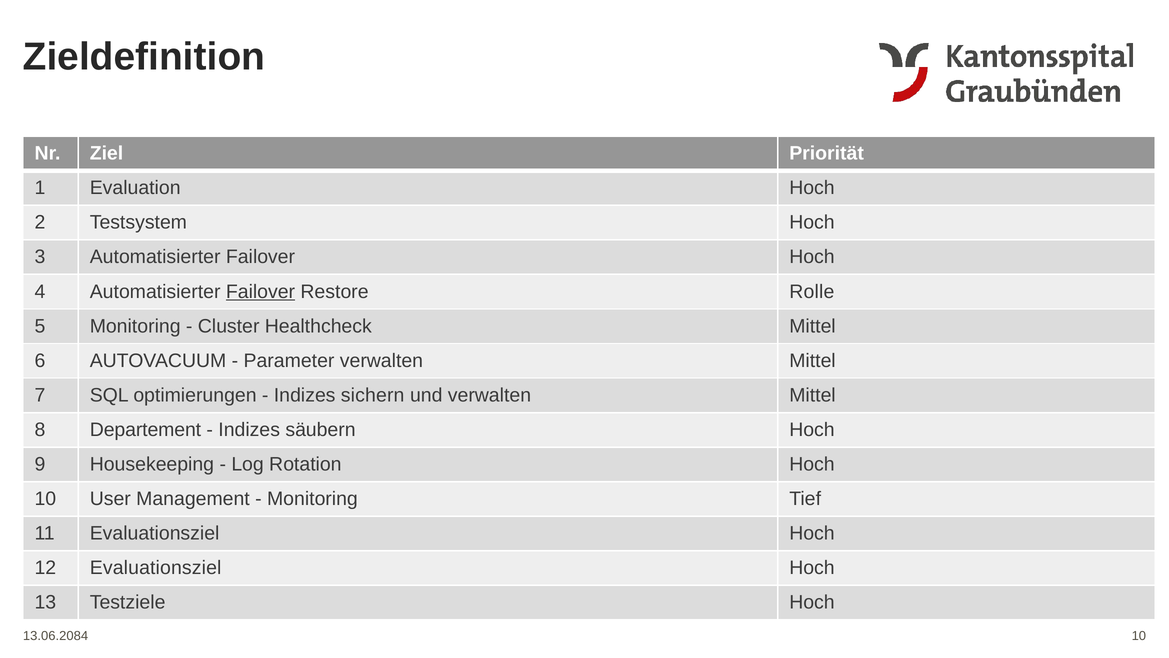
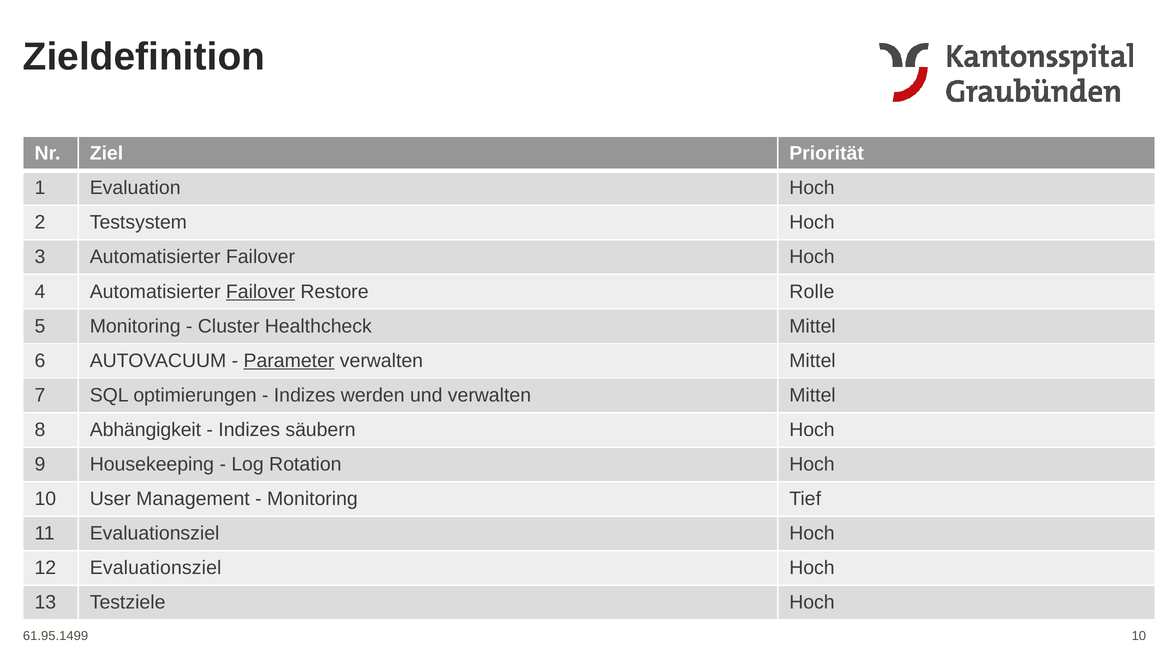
Parameter underline: none -> present
sichern: sichern -> werden
Departement: Departement -> Abhängigkeit
13.06.2084: 13.06.2084 -> 61.95.1499
